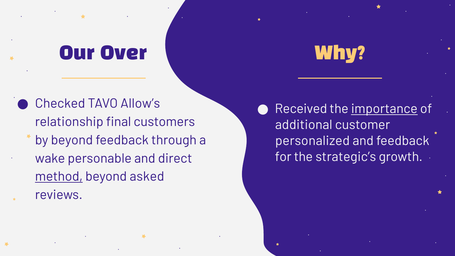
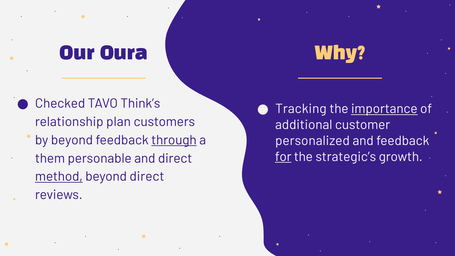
Over: Over -> Oura
Allow’s: Allow’s -> Think’s
Received: Received -> Tracking
final: final -> plan
through underline: none -> present
for underline: none -> present
wake: wake -> them
beyond asked: asked -> direct
